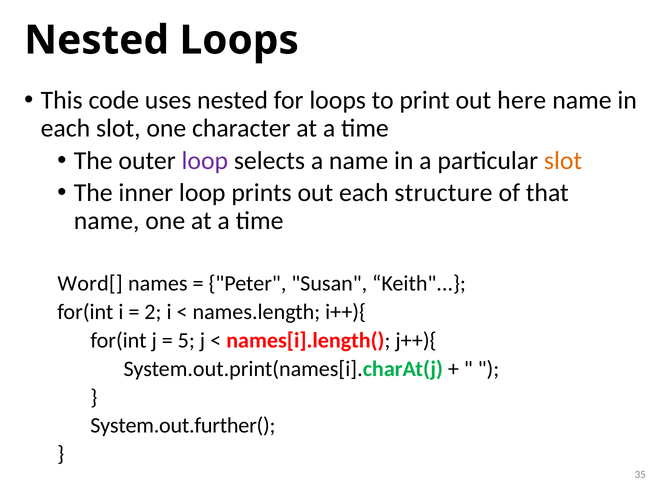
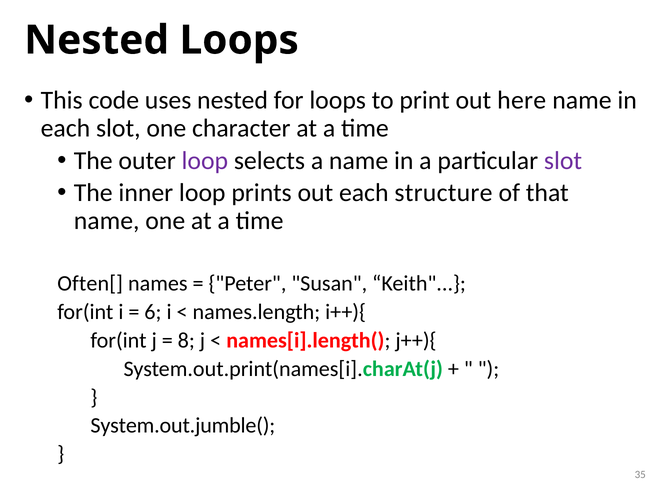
slot at (563, 161) colour: orange -> purple
Word[: Word[ -> Often[
2: 2 -> 6
5: 5 -> 8
System.out.further(: System.out.further( -> System.out.jumble(
